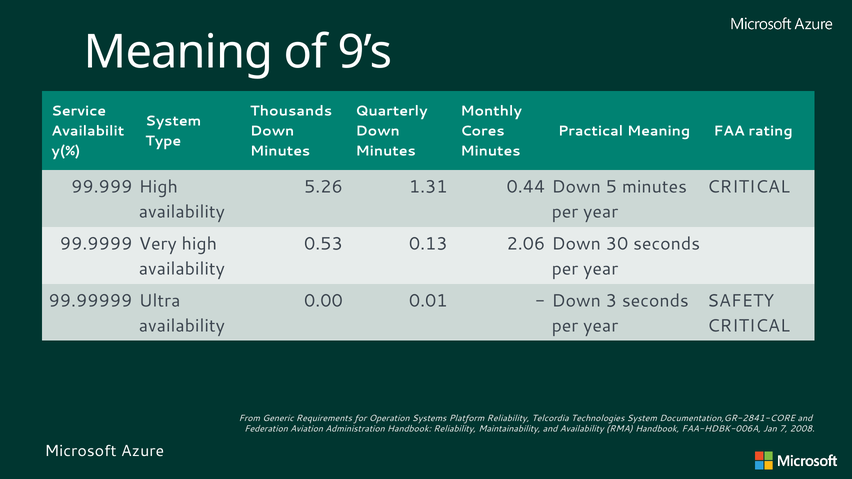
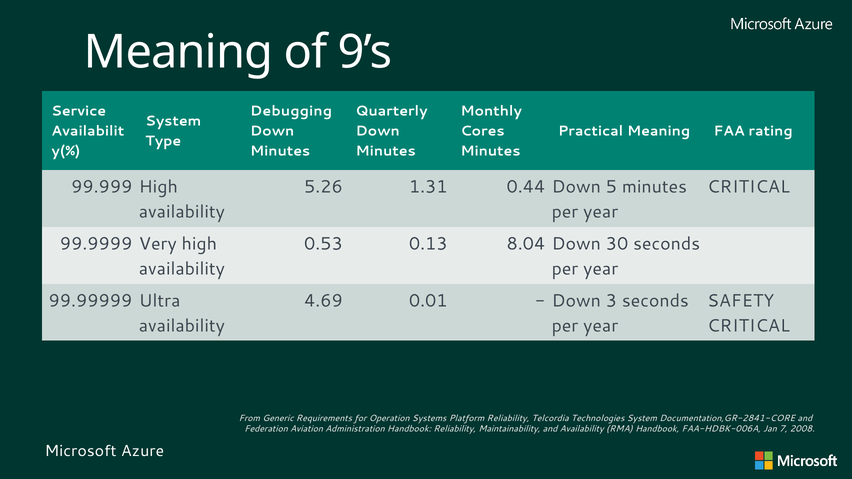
Thousands: Thousands -> Debugging
2.06: 2.06 -> 8.04
0.00: 0.00 -> 4.69
